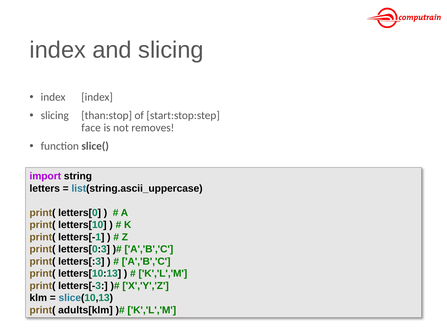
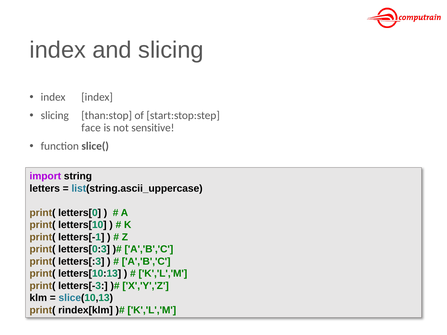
removes: removes -> sensitive
adults[klm: adults[klm -> rindex[klm
